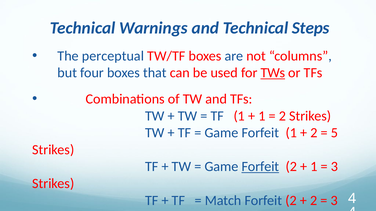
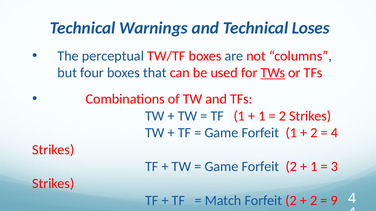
Steps: Steps -> Loses
5 at (334, 133): 5 -> 4
Forfeit at (260, 167) underline: present -> none
3 at (334, 201): 3 -> 9
